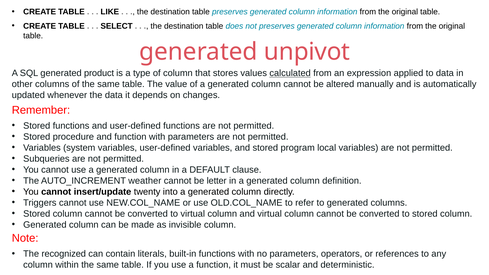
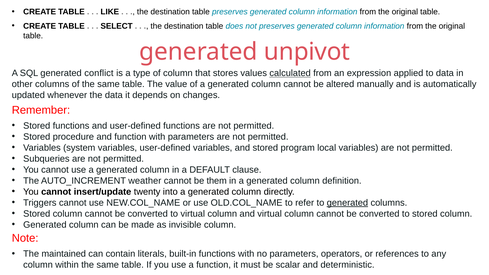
product: product -> conflict
letter: letter -> them
generated at (347, 203) underline: none -> present
recognized: recognized -> maintained
